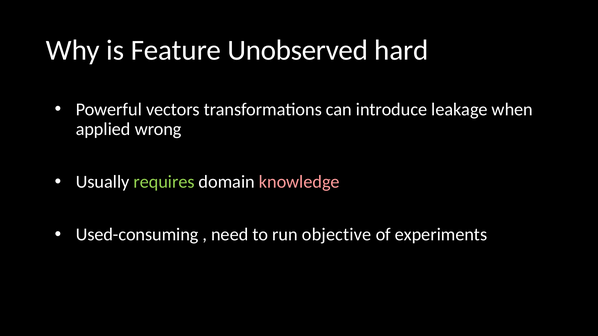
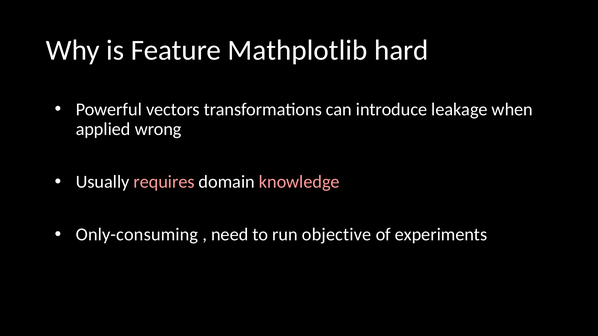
Unobserved: Unobserved -> Mathplotlib
requires colour: light green -> pink
Used-consuming: Used-consuming -> Only-consuming
